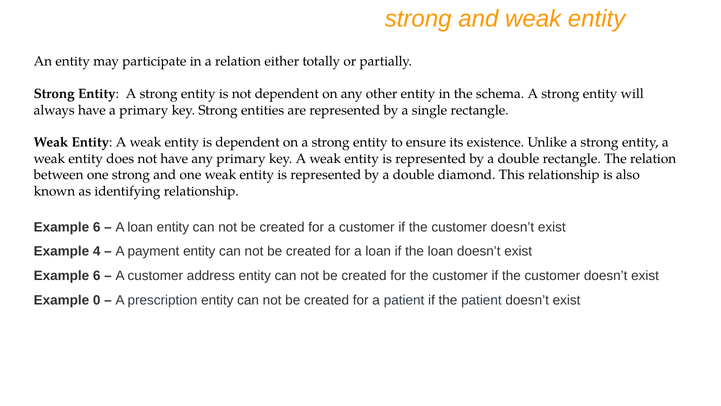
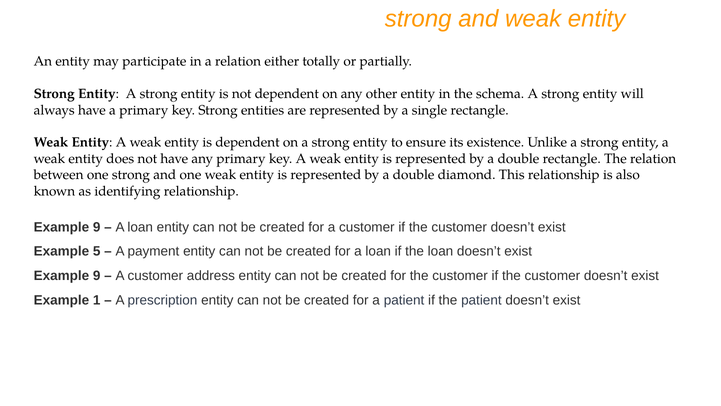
6 at (97, 227): 6 -> 9
4: 4 -> 5
6 at (97, 276): 6 -> 9
0: 0 -> 1
